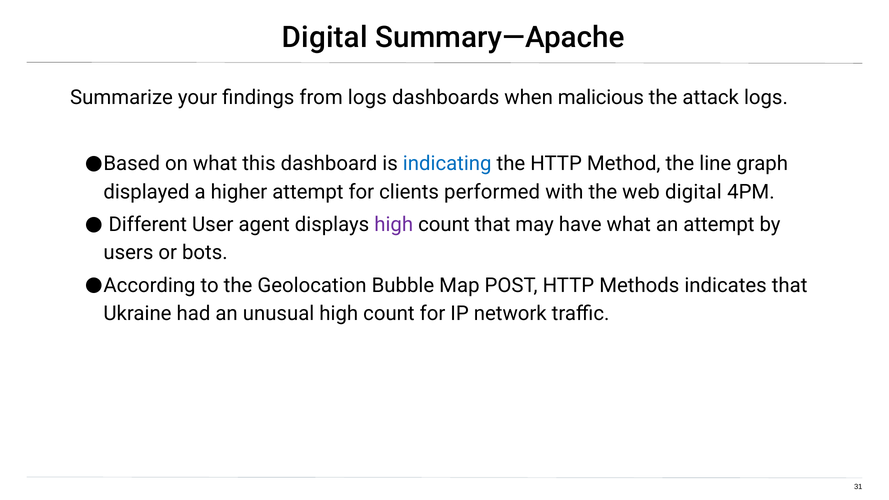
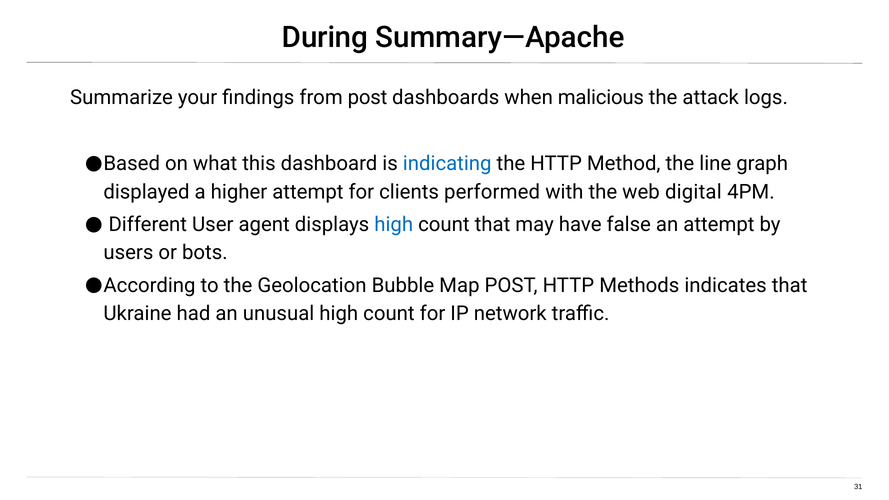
Digital at (325, 38): Digital -> During
from logs: logs -> post
high at (394, 225) colour: purple -> blue
have what: what -> false
